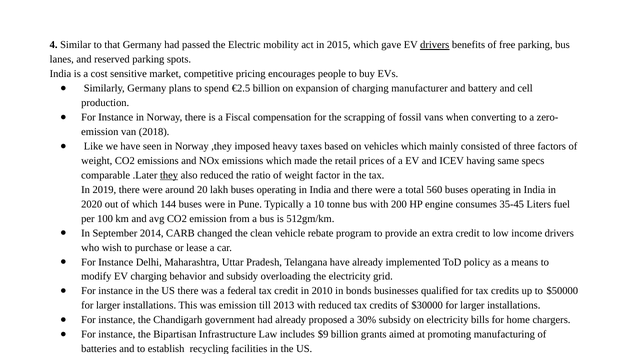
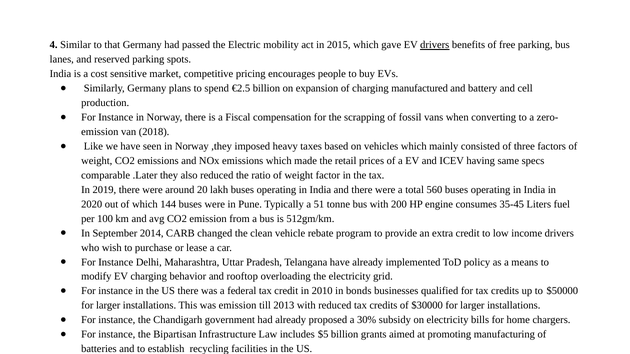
manufacturer: manufacturer -> manufactured
they underline: present -> none
10: 10 -> 51
and subsidy: subsidy -> rooftop
$9: $9 -> $5
